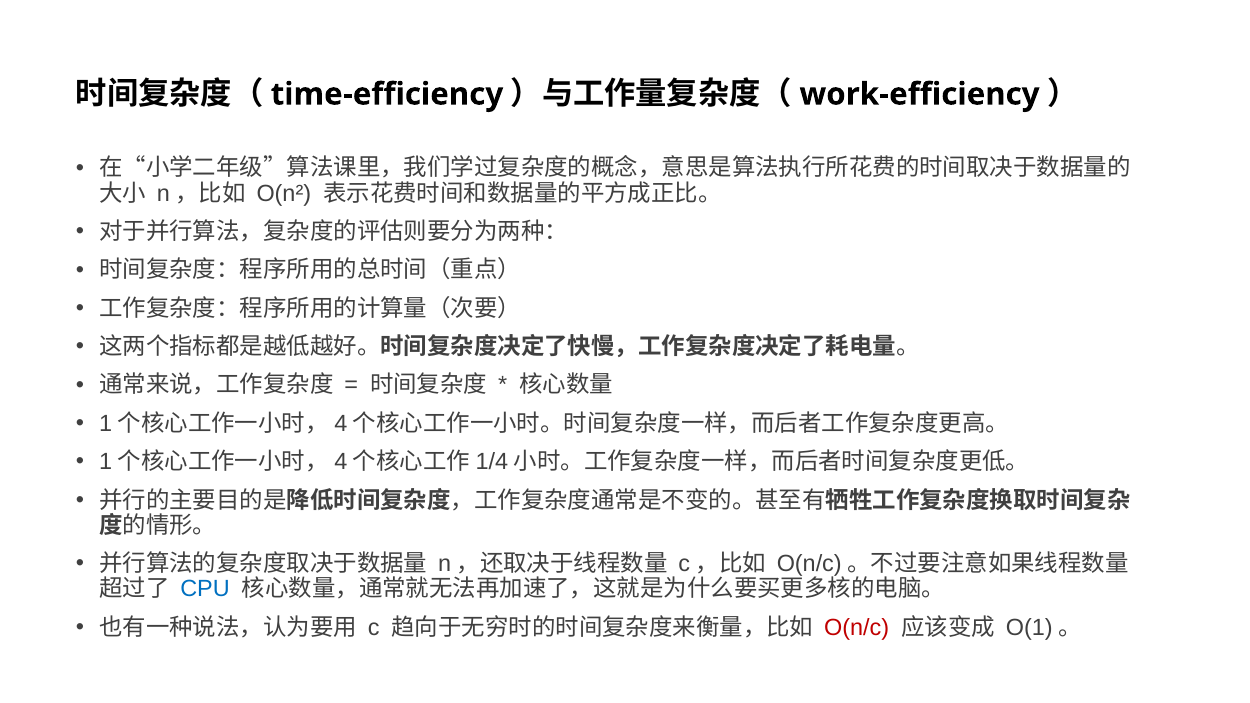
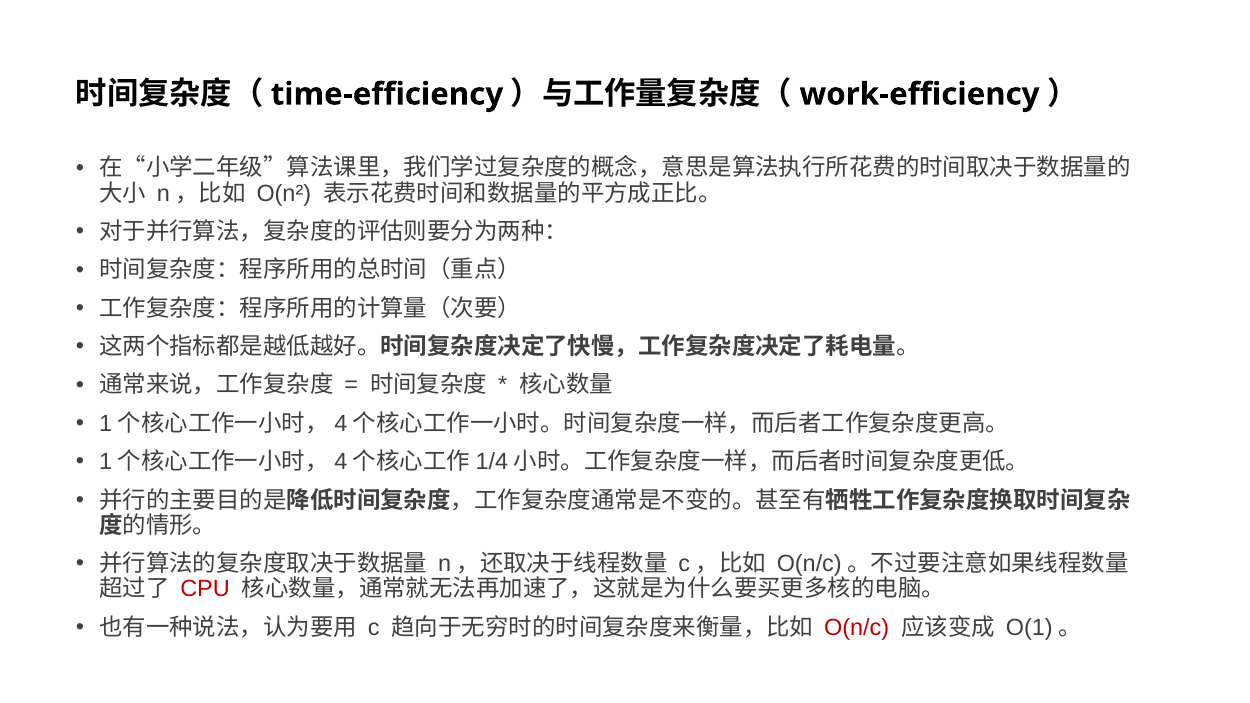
CPU colour: blue -> red
